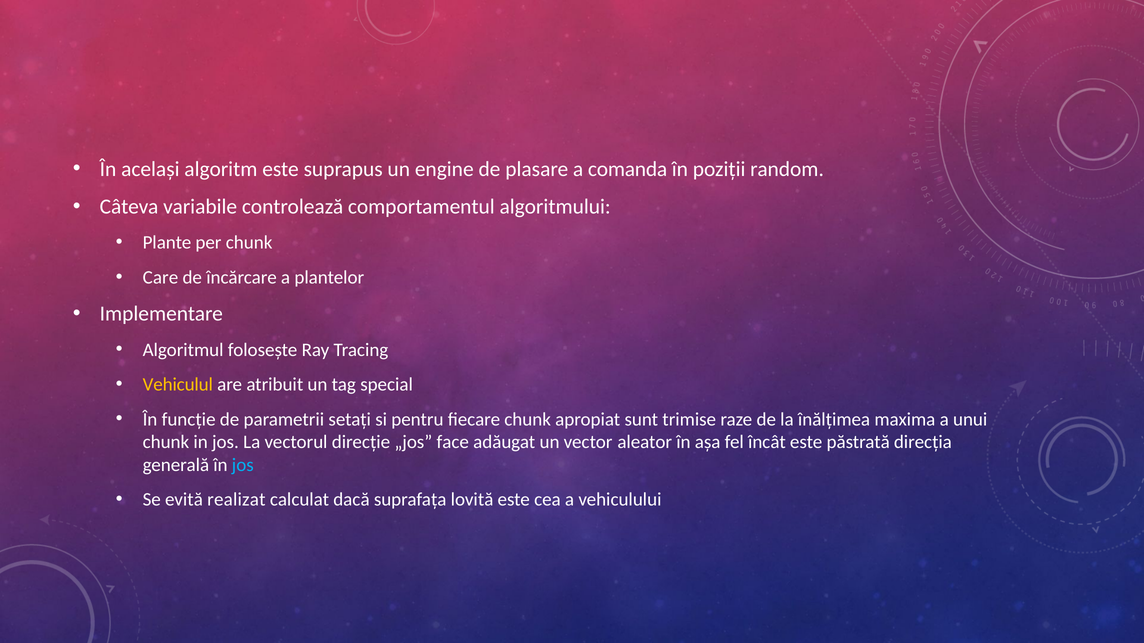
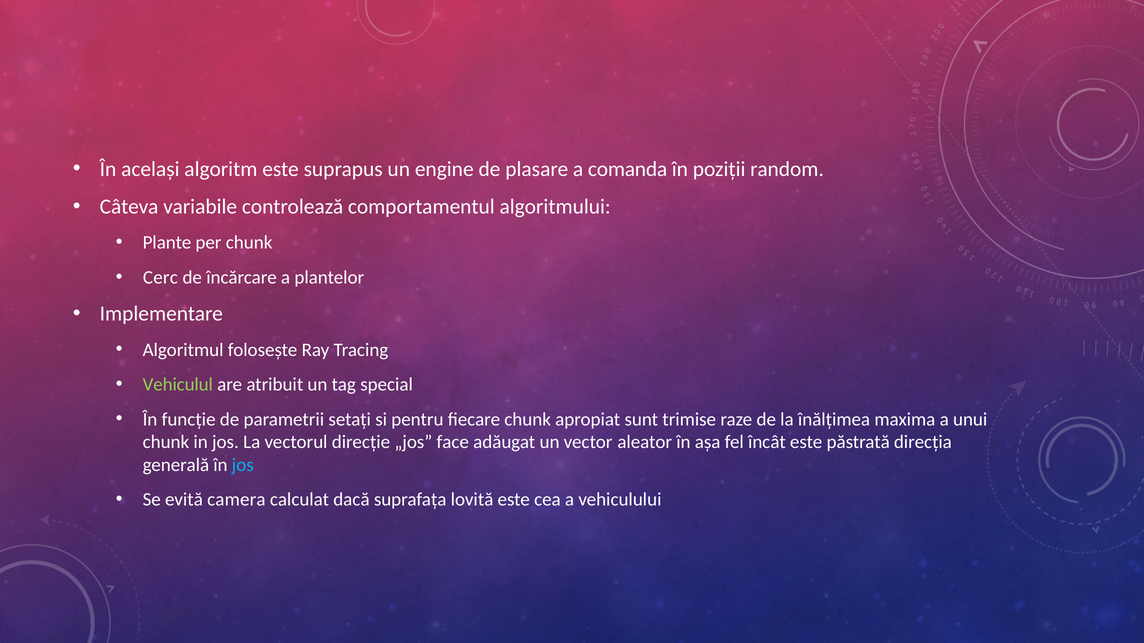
Care: Care -> Cerc
Vehiculul colour: yellow -> light green
realizat: realizat -> camera
